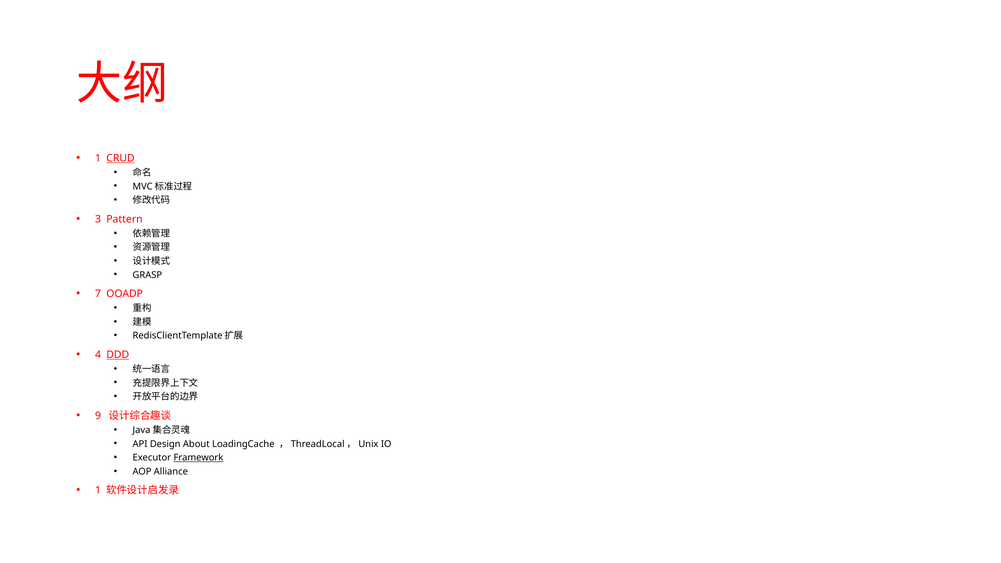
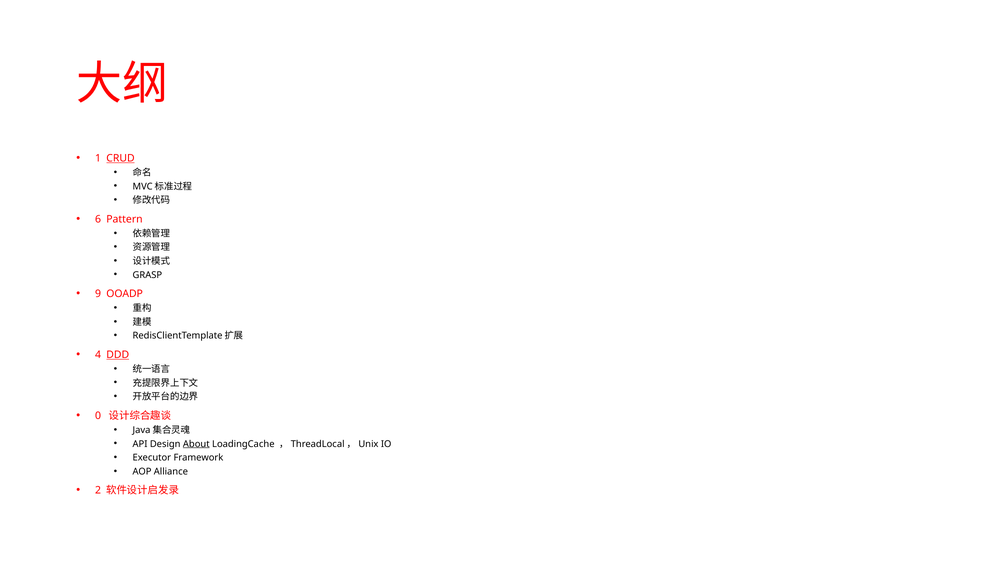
3: 3 -> 6
7: 7 -> 9
9: 9 -> 0
About underline: none -> present
Framework underline: present -> none
1 at (98, 491): 1 -> 2
